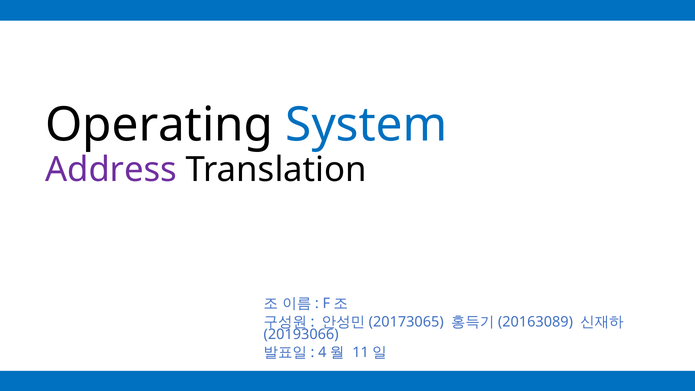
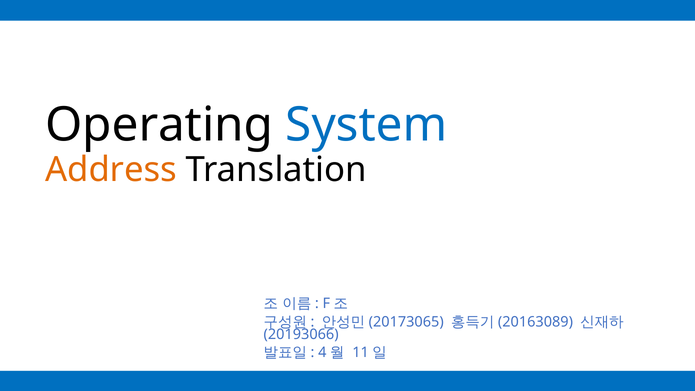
Address colour: purple -> orange
